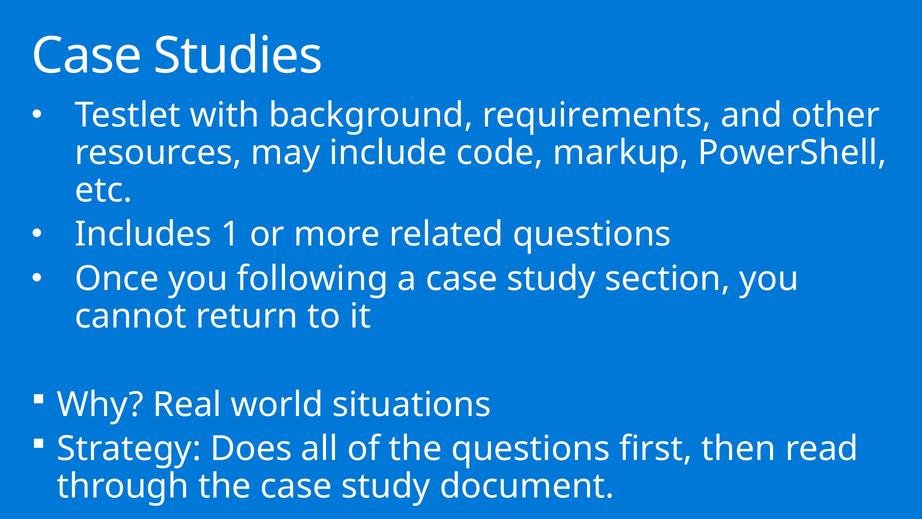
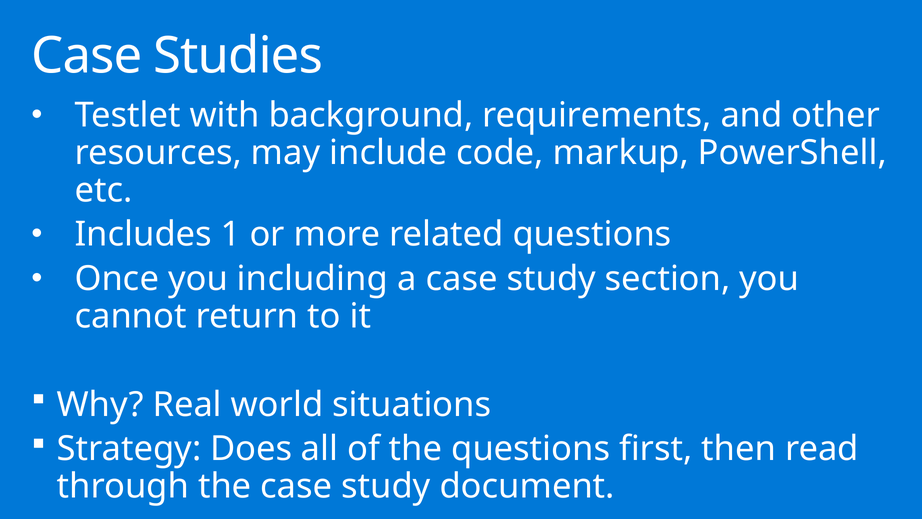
following: following -> including
